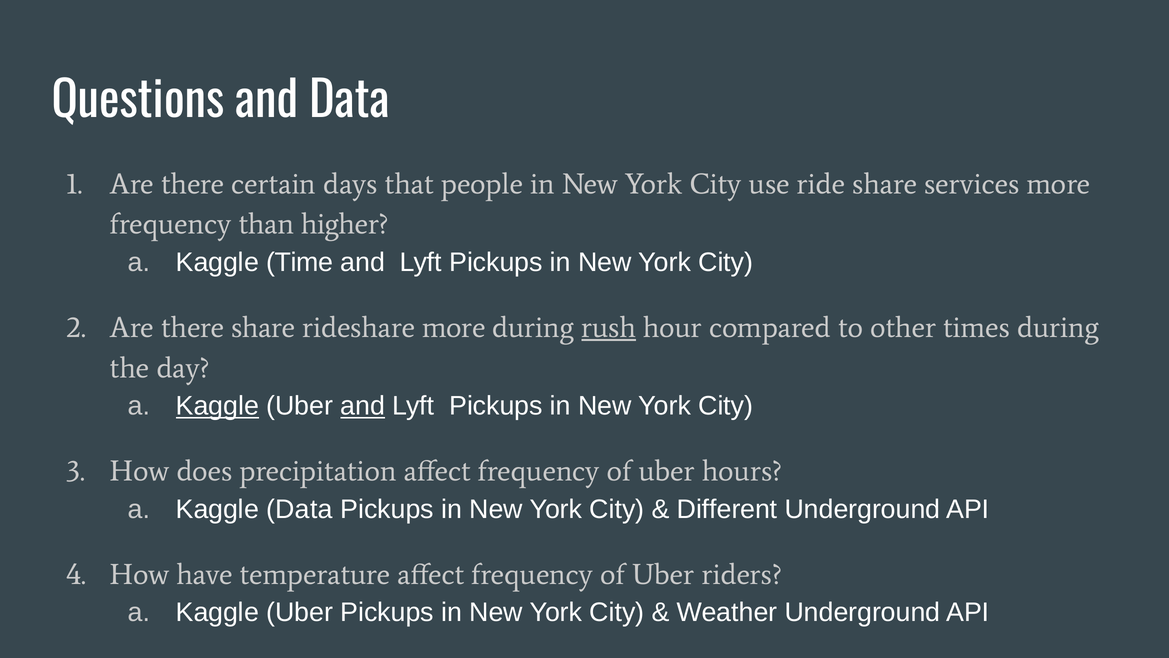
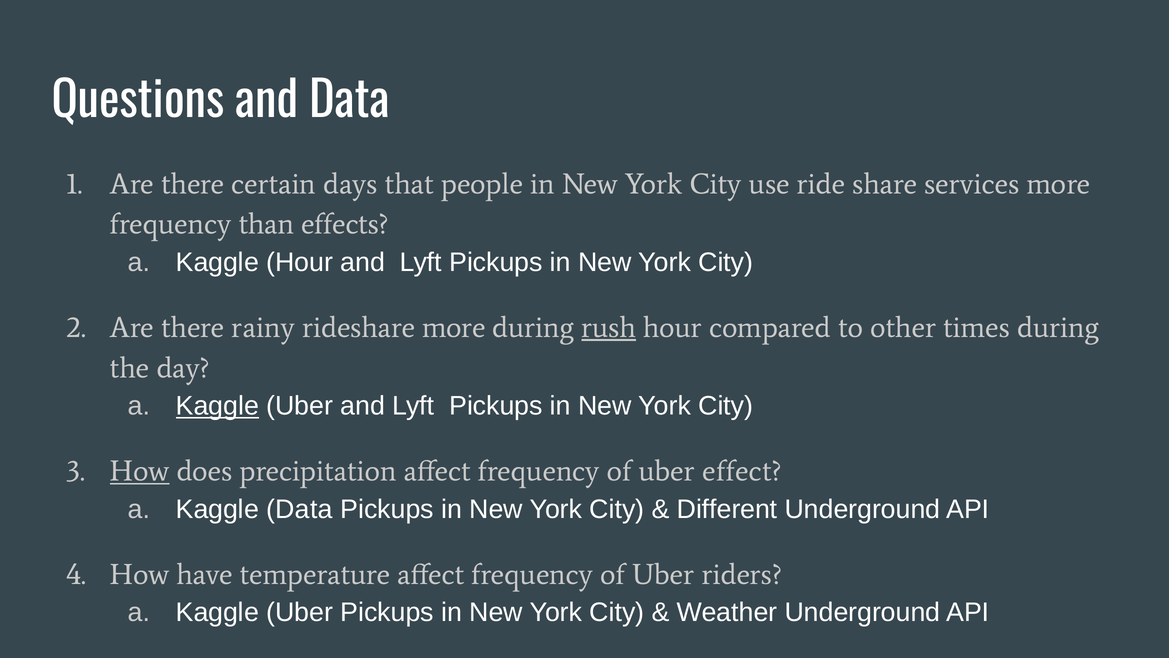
higher: higher -> effects
Kaggle Time: Time -> Hour
there share: share -> rainy
and at (363, 406) underline: present -> none
How at (140, 471) underline: none -> present
hours: hours -> effect
